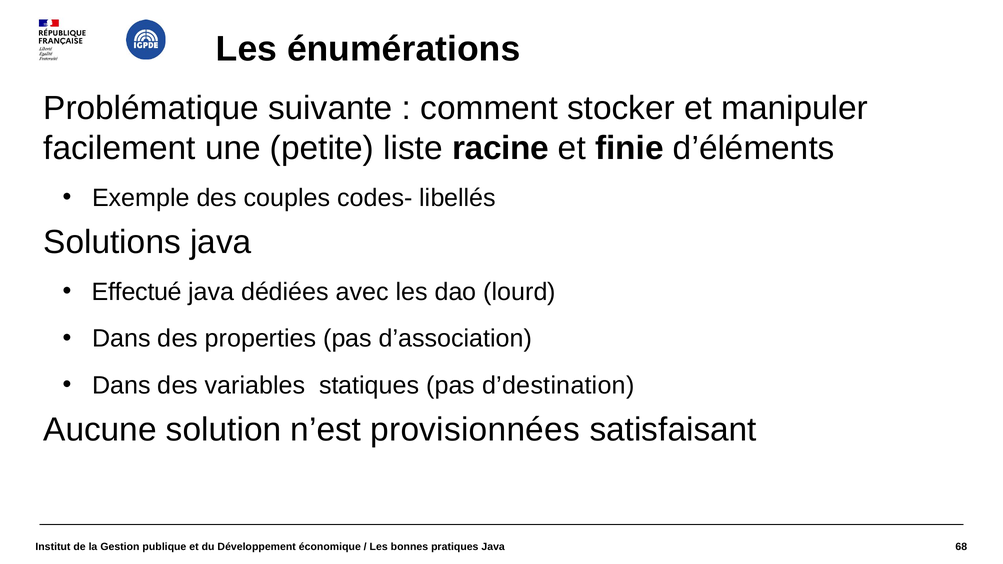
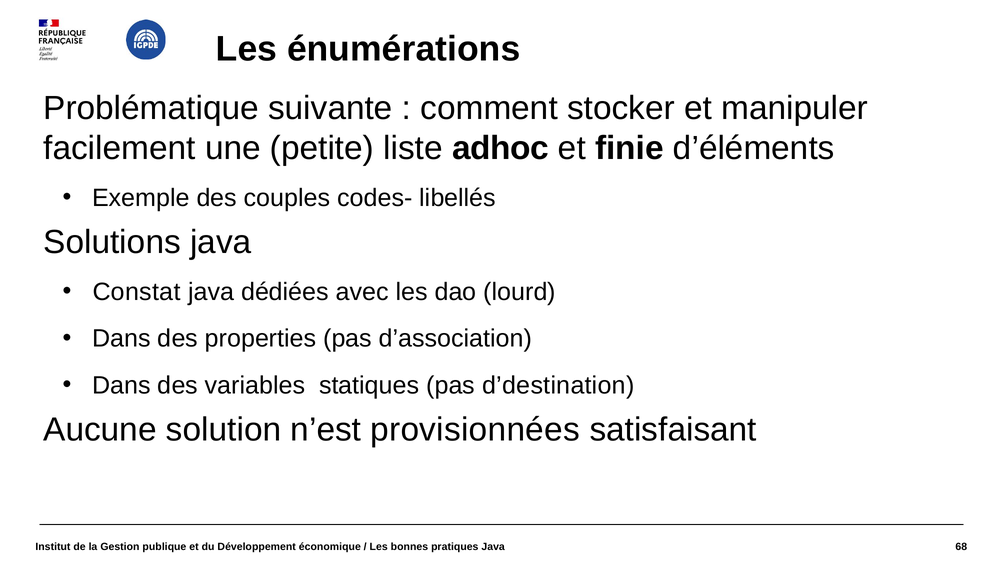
racine: racine -> adhoc
Effectué: Effectué -> Constat
